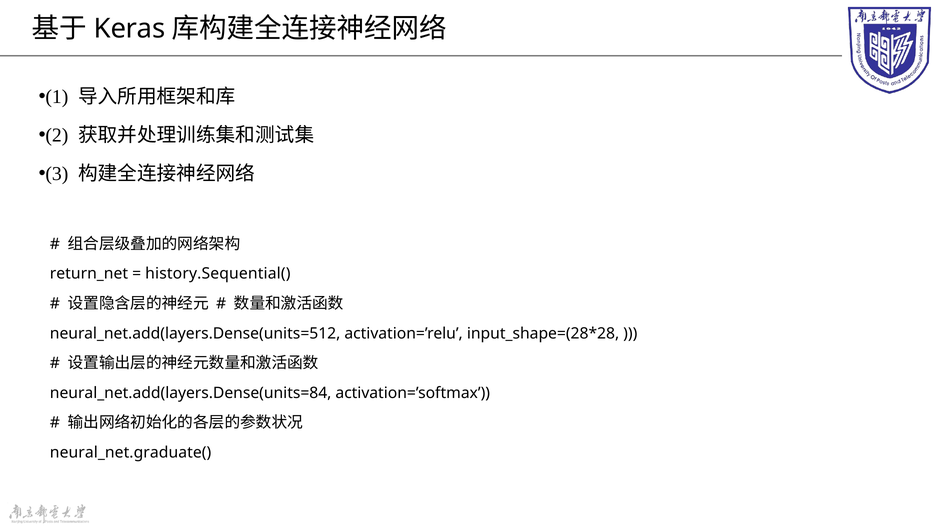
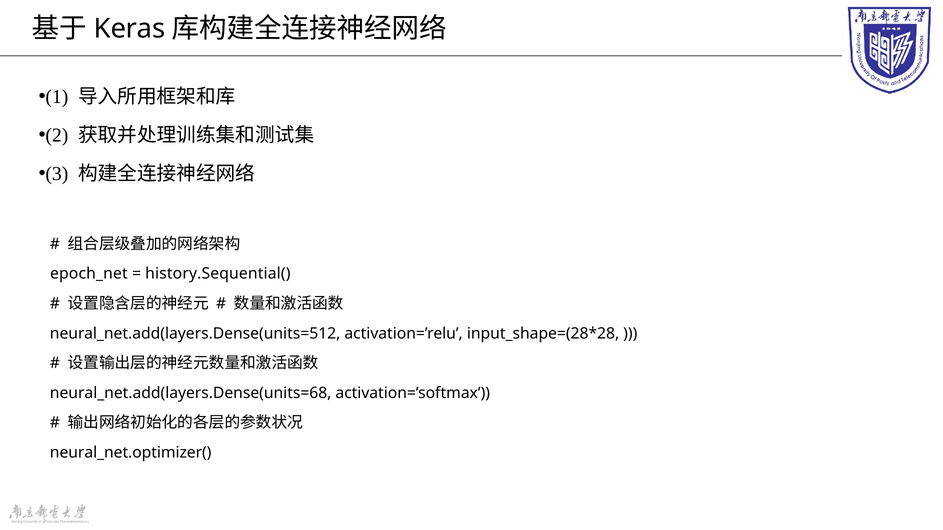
return_net: return_net -> epoch_net
neural_net.add(layers.Dense(units=84: neural_net.add(layers.Dense(units=84 -> neural_net.add(layers.Dense(units=68
neural_net.graduate(: neural_net.graduate( -> neural_net.optimizer(
